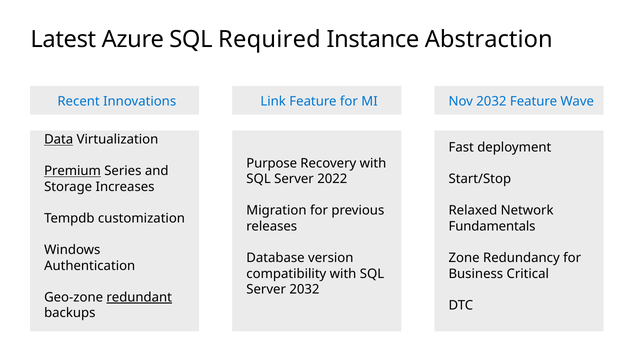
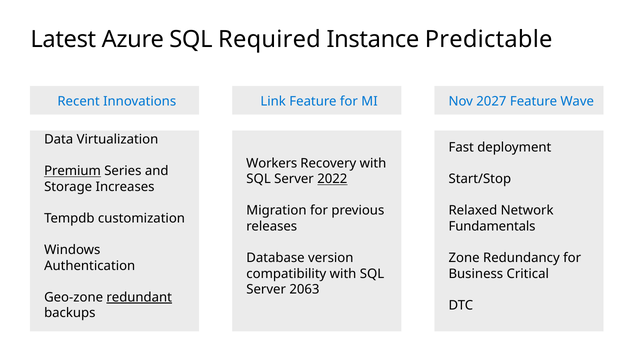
Abstraction: Abstraction -> Predictable
Nov 2032: 2032 -> 2027
Data underline: present -> none
Purpose: Purpose -> Workers
2022 underline: none -> present
Server 2032: 2032 -> 2063
